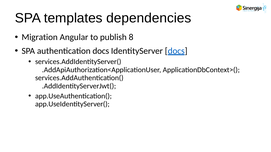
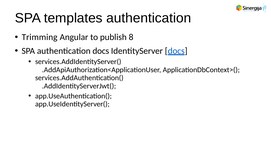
templates dependencies: dependencies -> authentication
Migration: Migration -> Trimming
